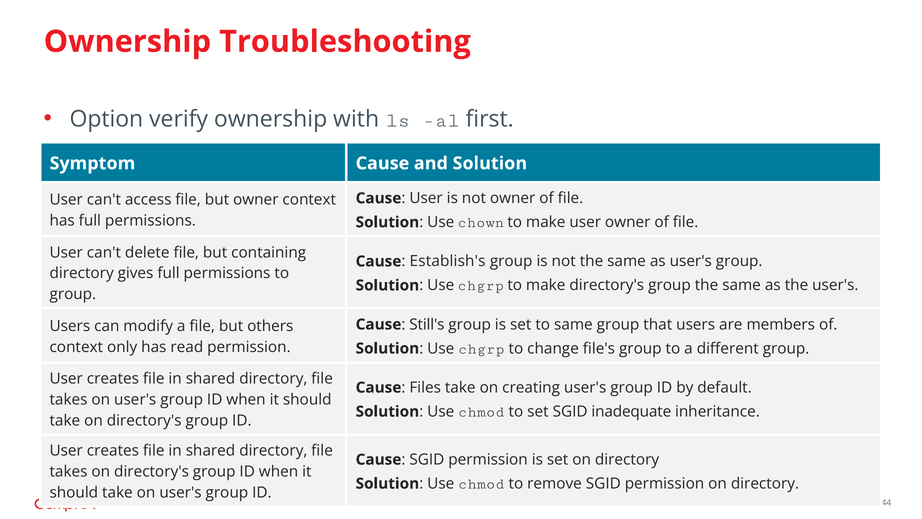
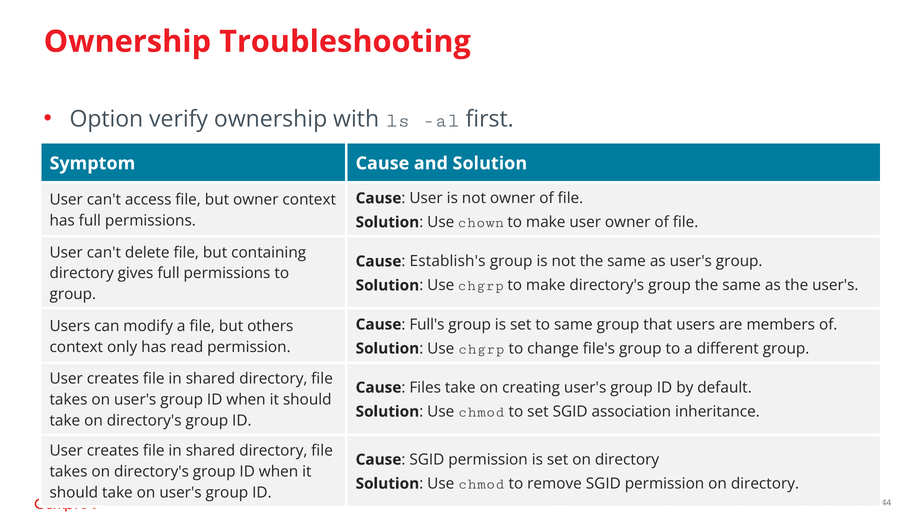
Still's: Still's -> Full's
inadequate: inadequate -> association
